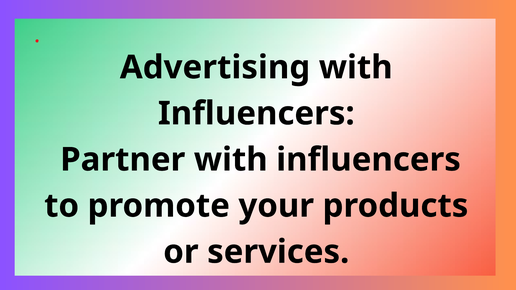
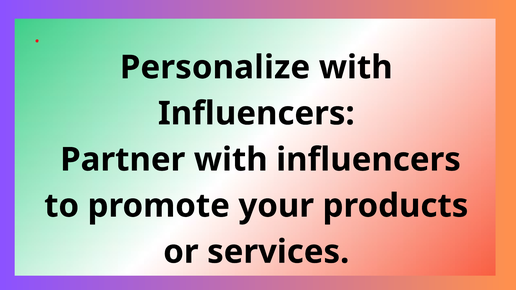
Advertising: Advertising -> Personalize
